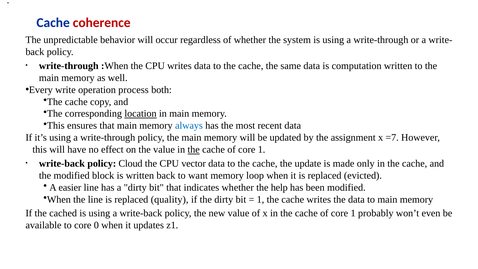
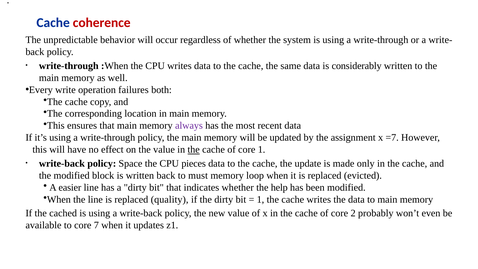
computation: computation -> considerably
process: process -> failures
location underline: present -> none
always colour: blue -> purple
Cloud: Cloud -> Space
vector: vector -> pieces
want: want -> must
1 at (353, 213): 1 -> 2
0: 0 -> 7
